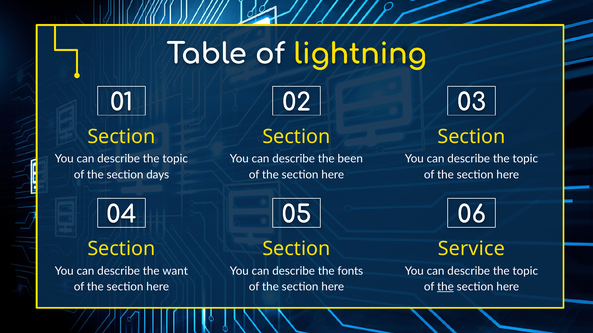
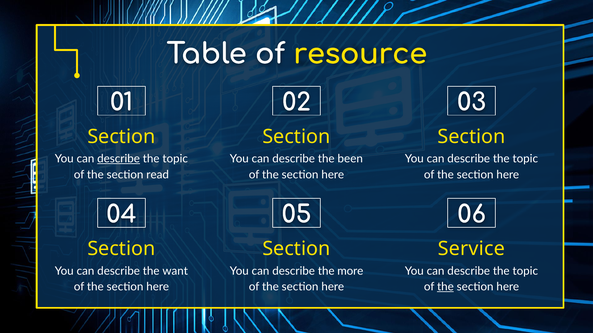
lightning: lightning -> resource
describe at (119, 159) underline: none -> present
days: days -> read
fonts: fonts -> more
